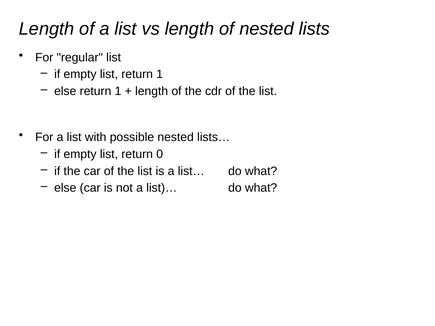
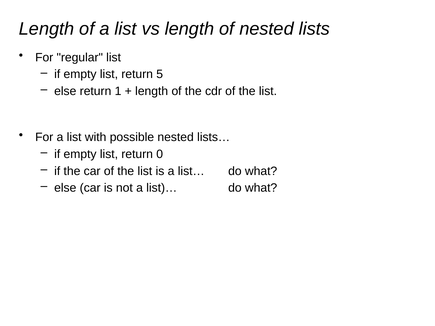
list return 1: 1 -> 5
